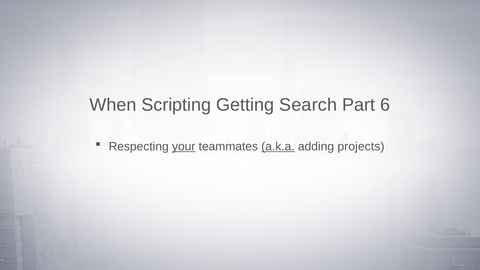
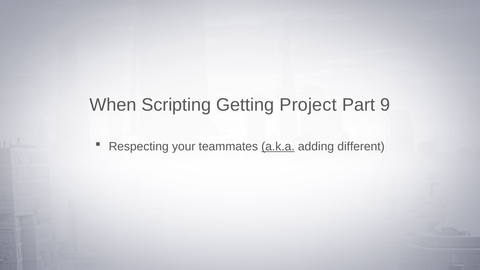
Search: Search -> Project
6: 6 -> 9
your underline: present -> none
projects: projects -> different
